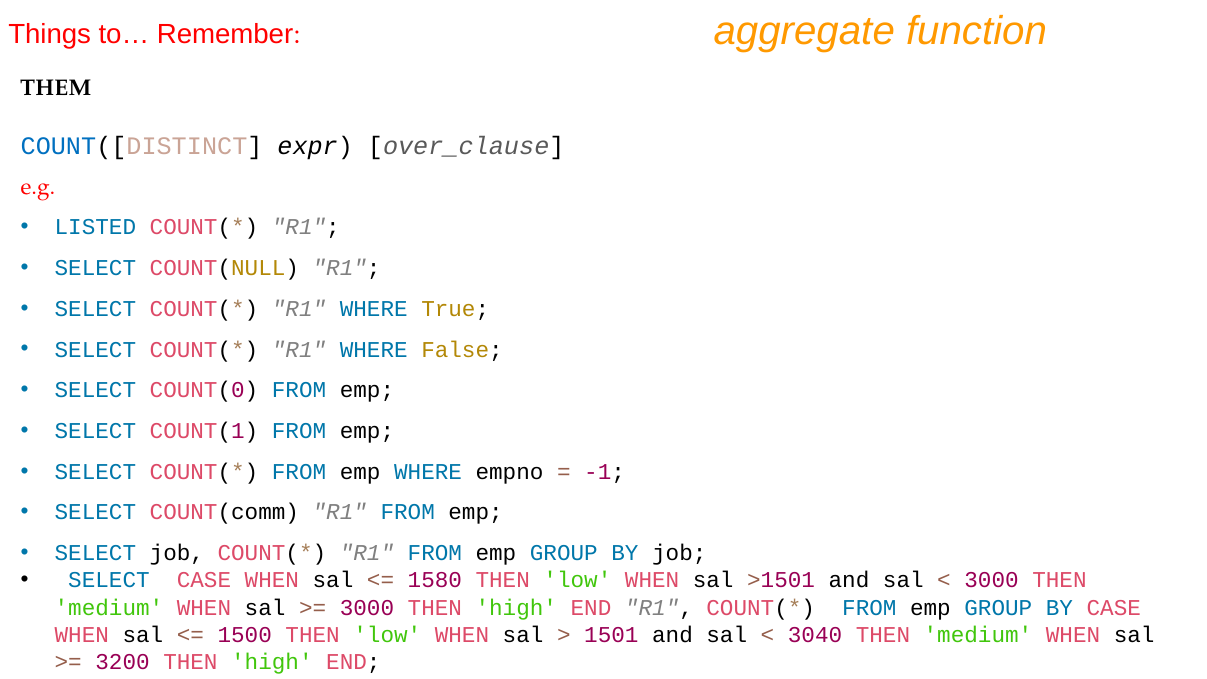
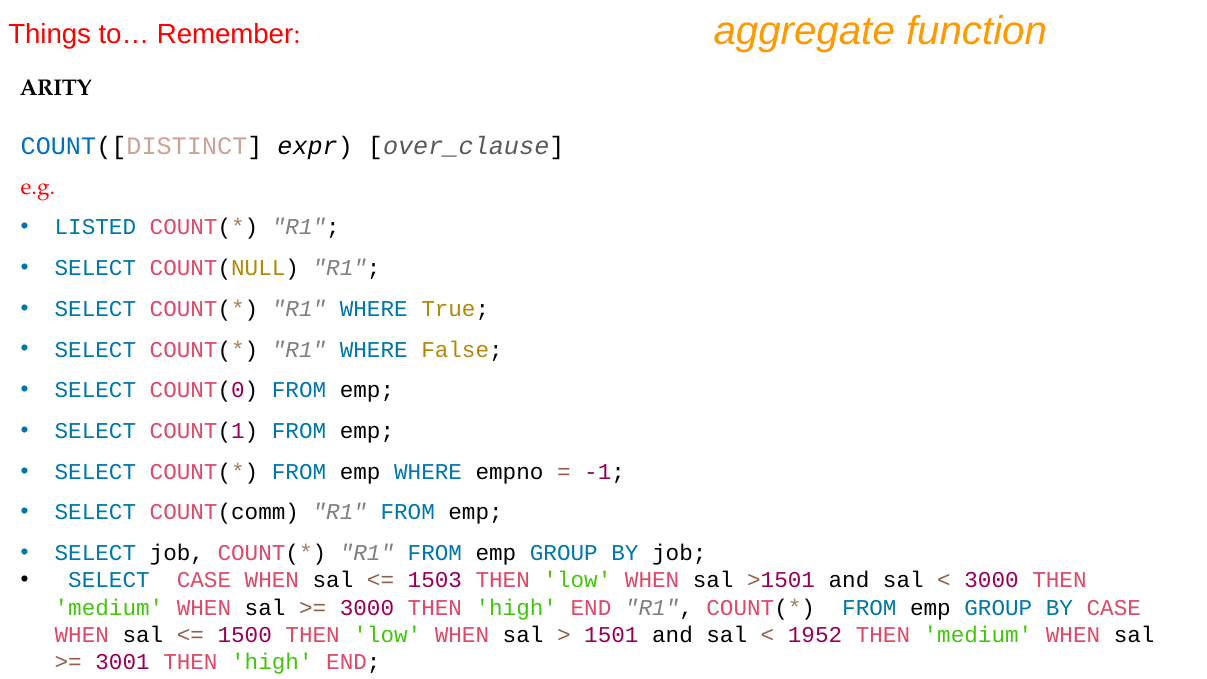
THEM: THEM -> ARITY
1580: 1580 -> 1503
3040: 3040 -> 1952
3200: 3200 -> 3001
